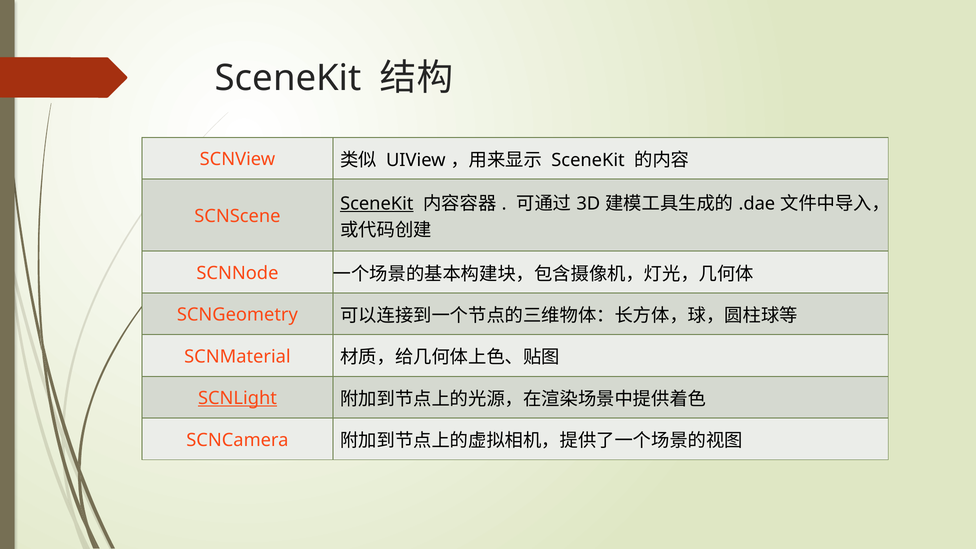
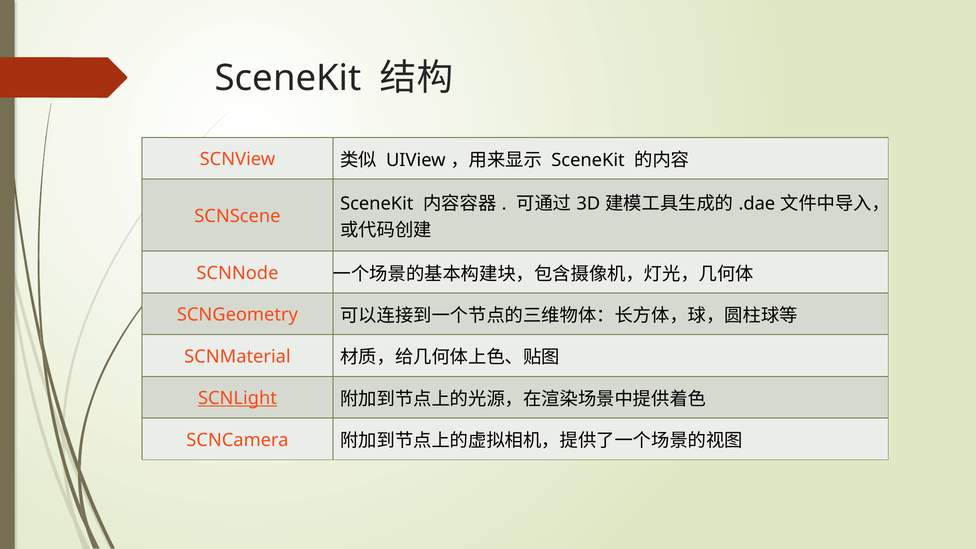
SceneKit at (377, 204) underline: present -> none
